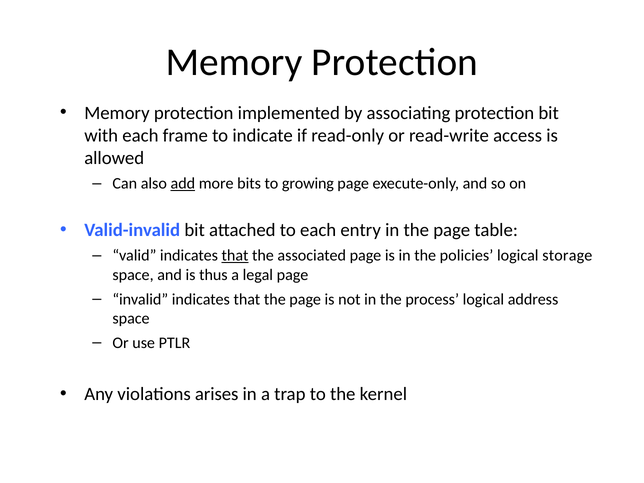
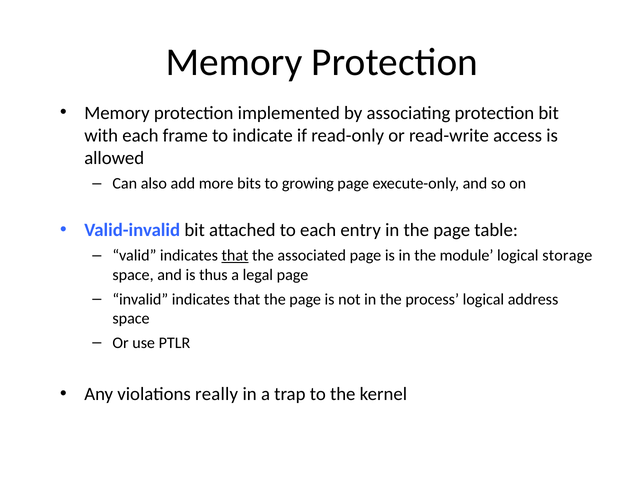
add underline: present -> none
policies: policies -> module
arises: arises -> really
